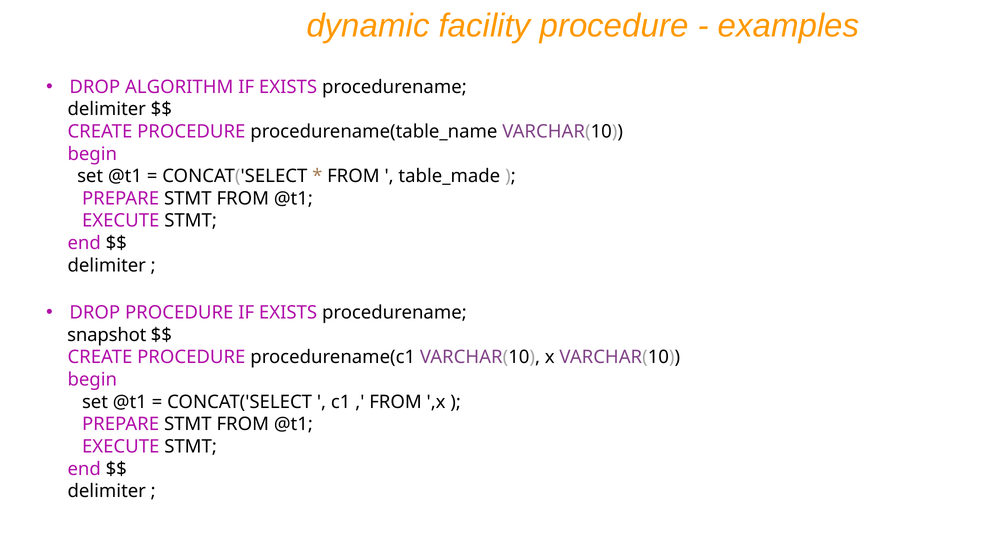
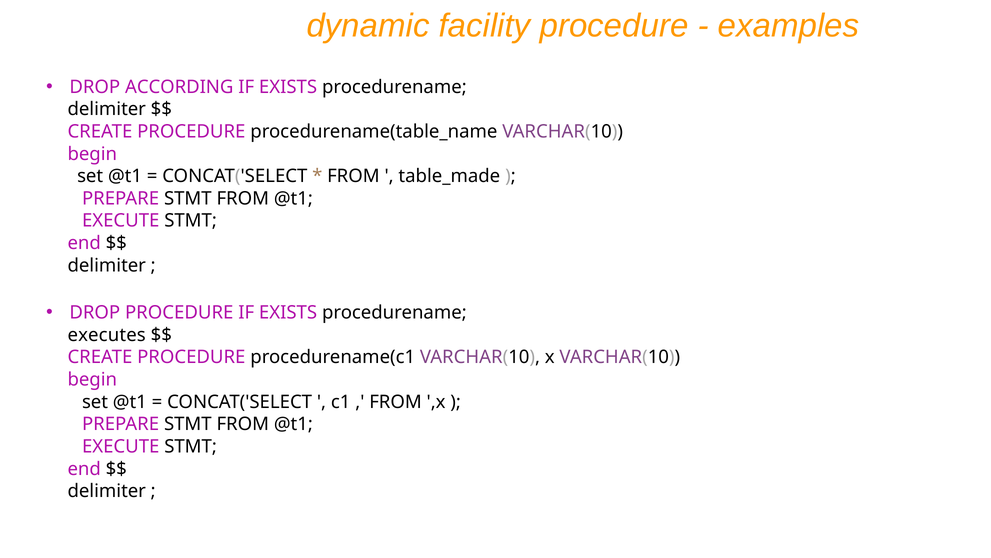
ALGORITHM: ALGORITHM -> ACCORDING
snapshot: snapshot -> executes
